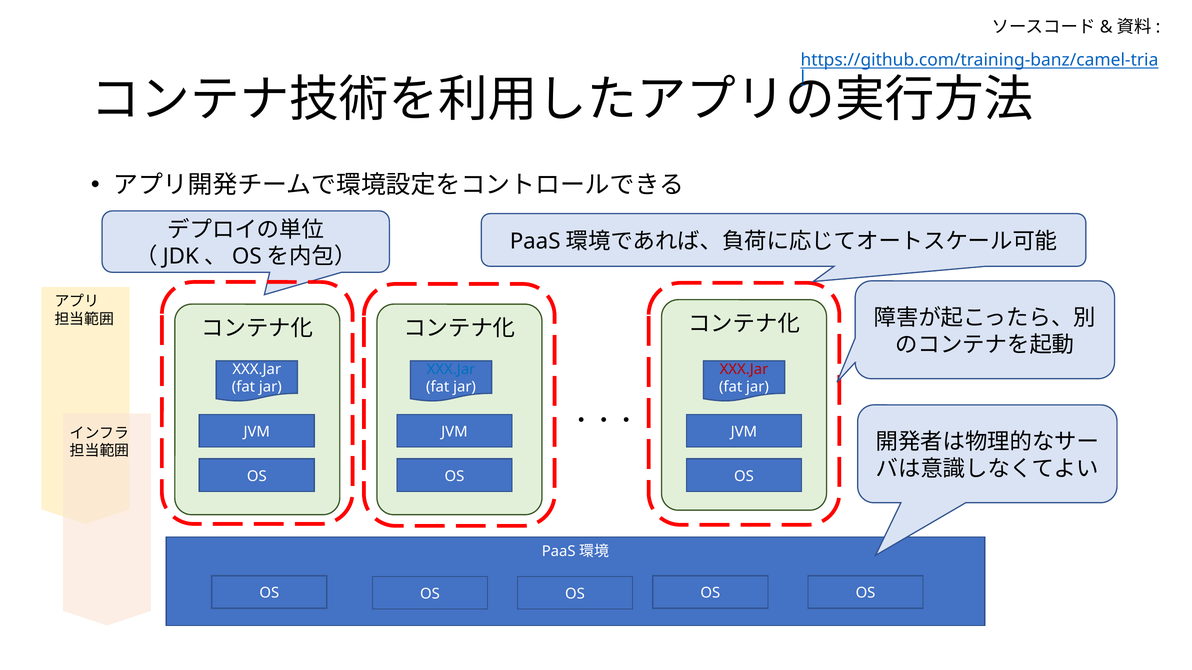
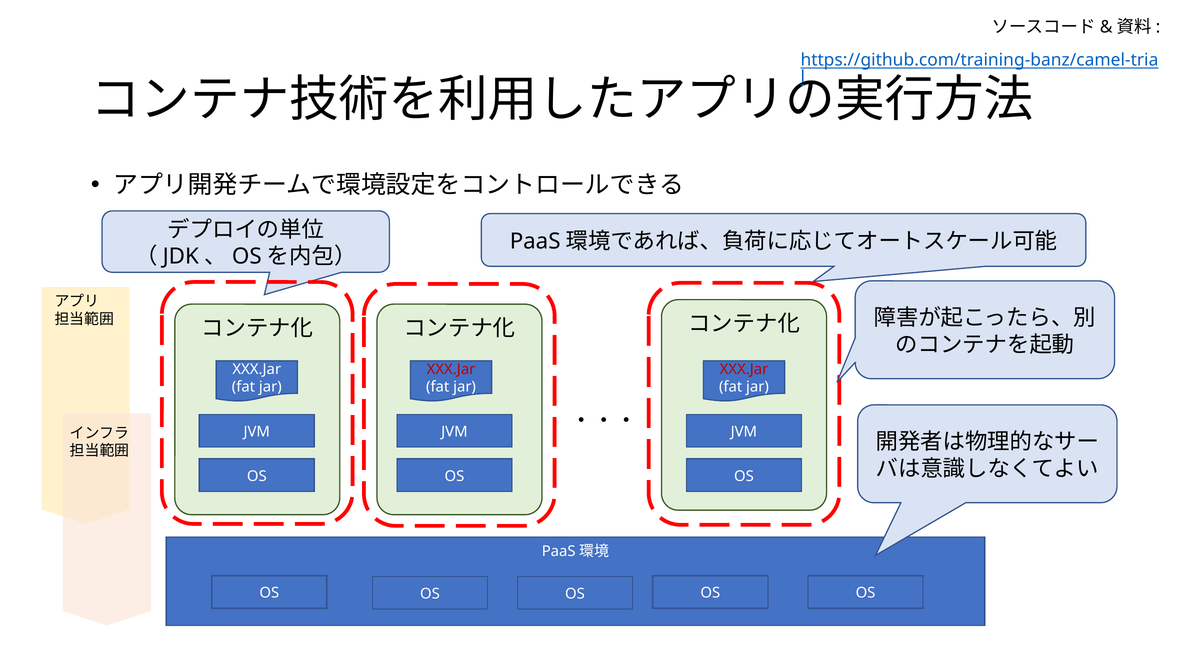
XXX.Jar at (451, 369) colour: blue -> red
